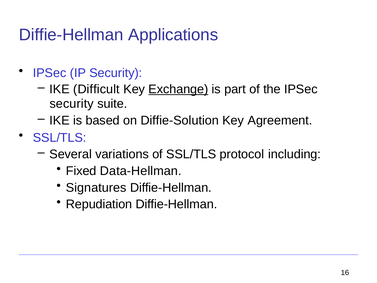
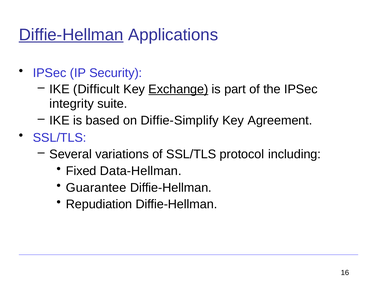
Diffie-Hellman at (71, 35) underline: none -> present
security at (72, 104): security -> integrity
Diffie-Solution: Diffie-Solution -> Diffie-Simplify
Signatures: Signatures -> Guarantee
